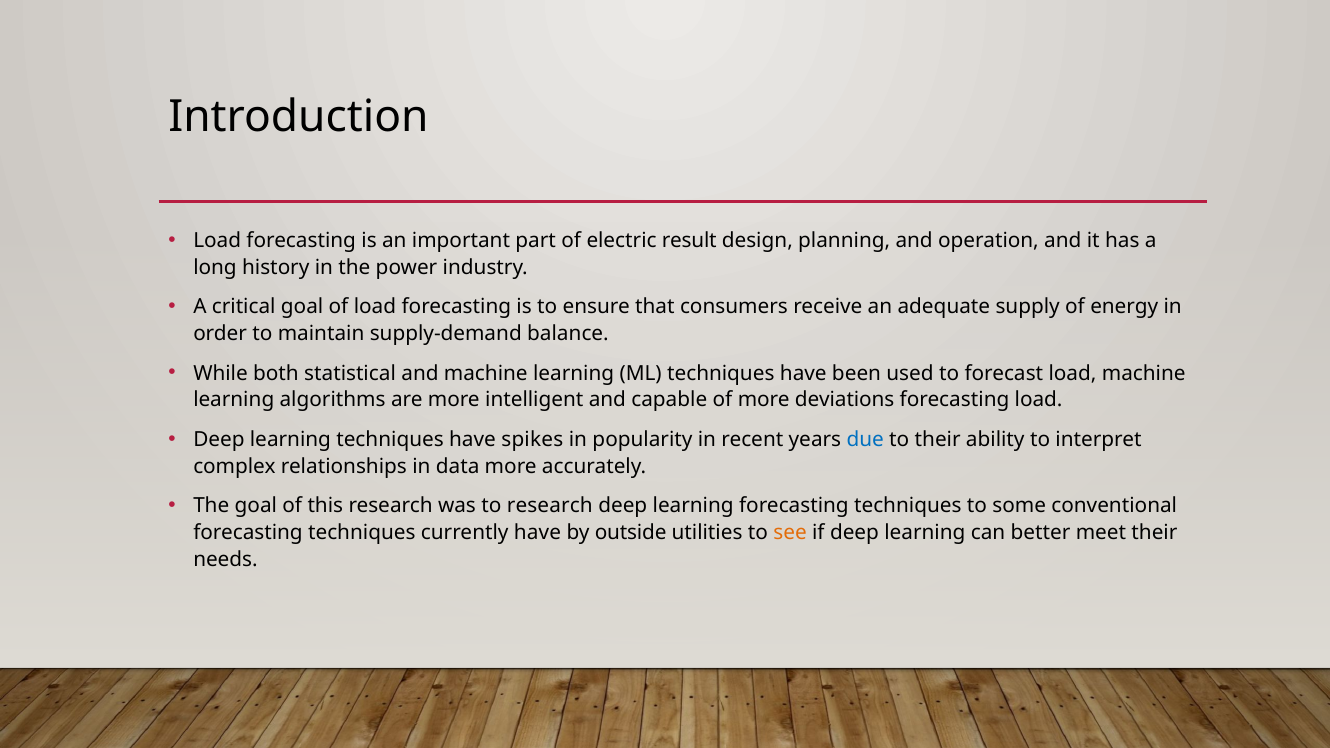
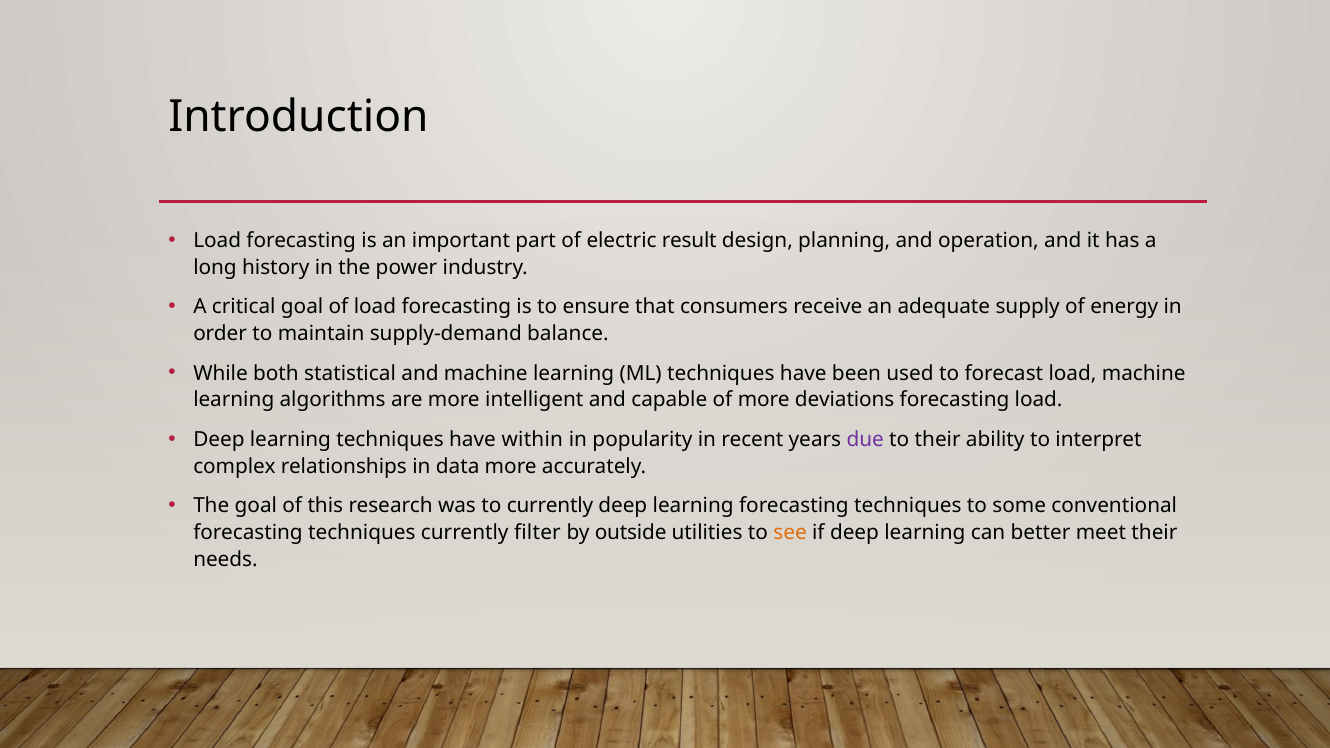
spikes: spikes -> within
due colour: blue -> purple
to research: research -> currently
currently have: have -> filter
